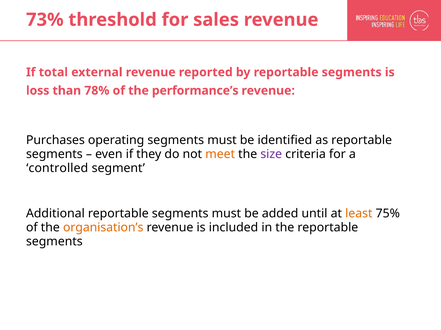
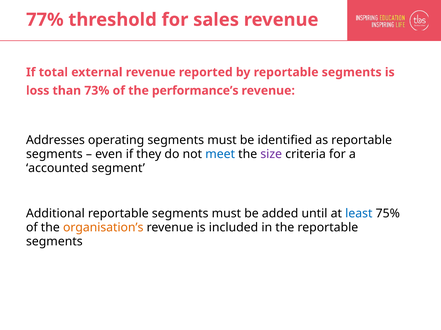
73%: 73% -> 77%
78%: 78% -> 73%
Purchases: Purchases -> Addresses
meet colour: orange -> blue
controlled: controlled -> accounted
least colour: orange -> blue
